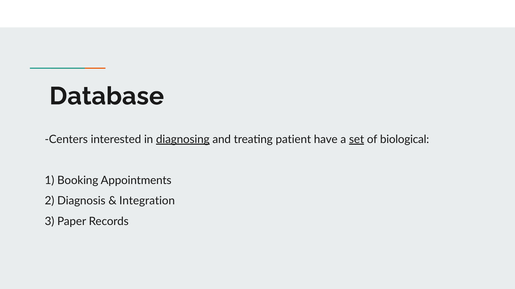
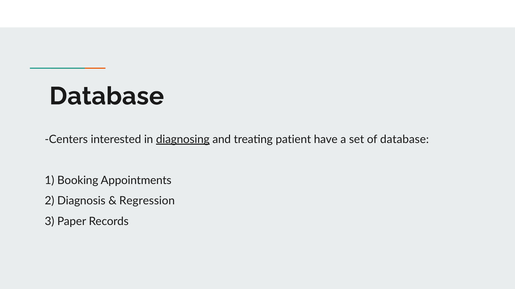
set underline: present -> none
of biological: biological -> database
Integration: Integration -> Regression
